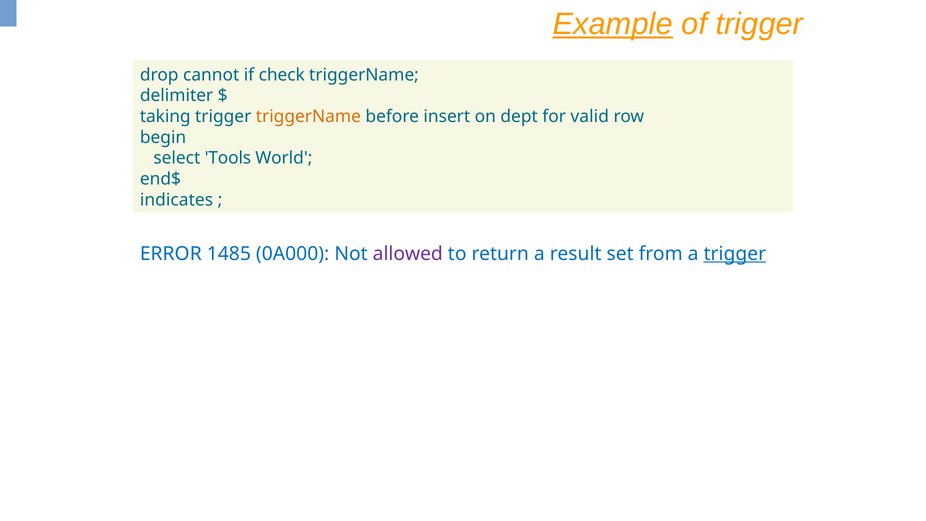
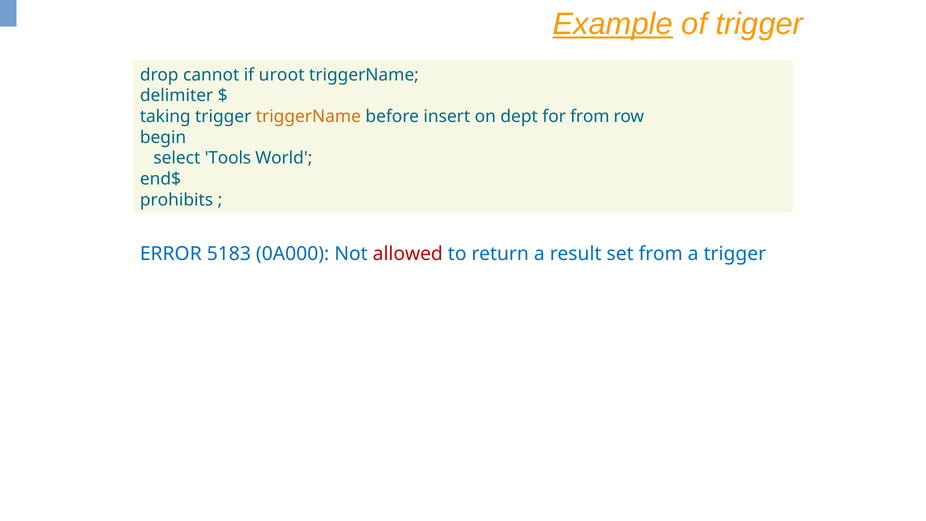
check: check -> uroot
for valid: valid -> from
indicates: indicates -> prohibits
1485: 1485 -> 5183
allowed colour: purple -> red
trigger at (735, 254) underline: present -> none
